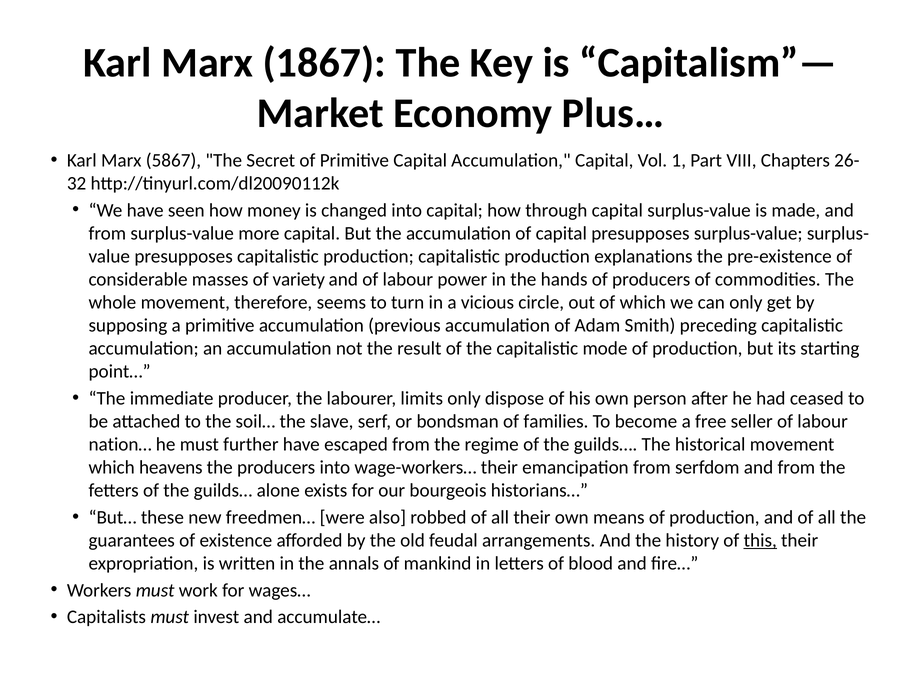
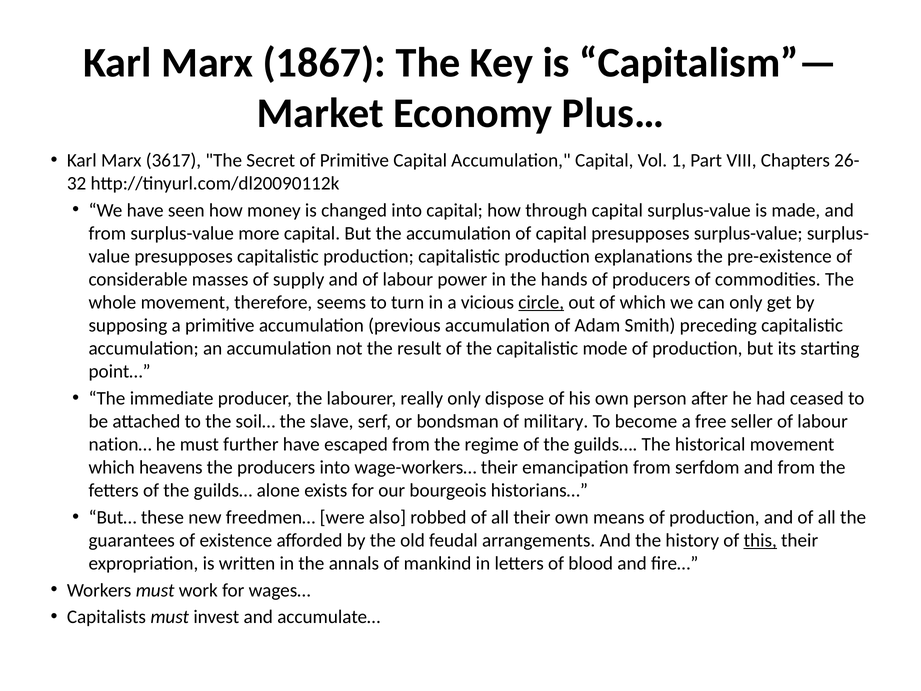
5867: 5867 -> 3617
variety: variety -> supply
circle underline: none -> present
limits: limits -> really
families: families -> military
